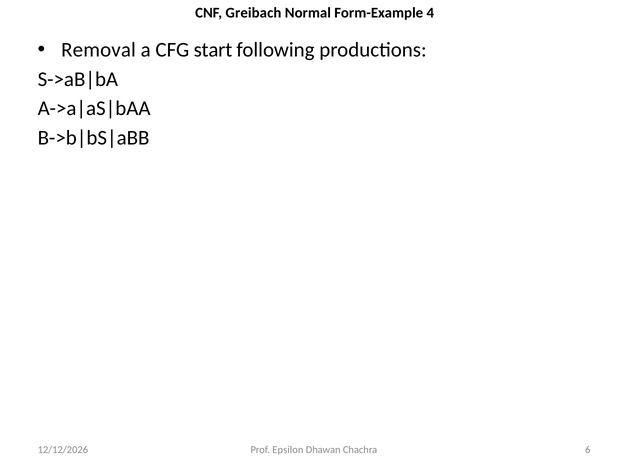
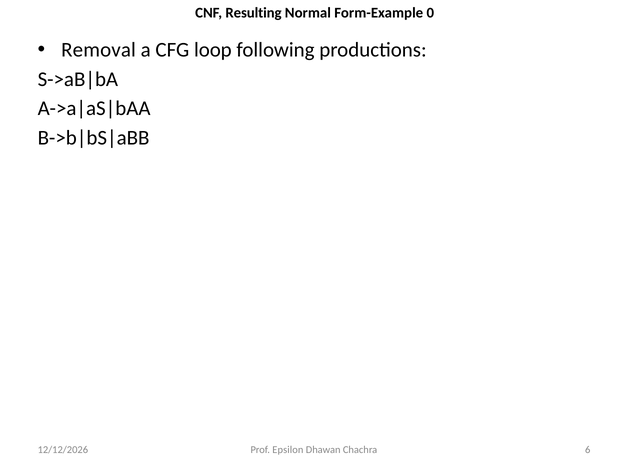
Greibach: Greibach -> Resulting
4: 4 -> 0
start: start -> loop
